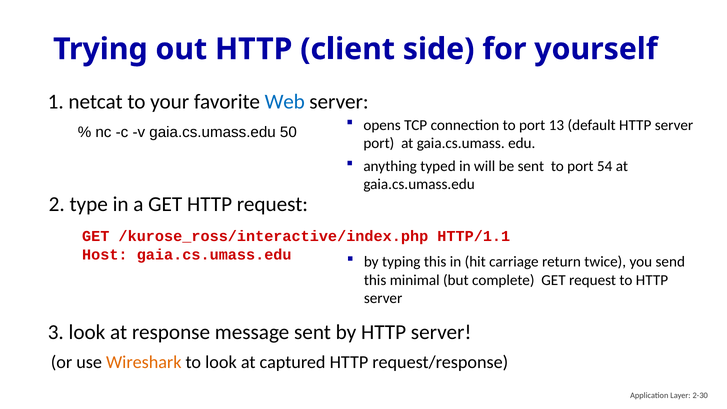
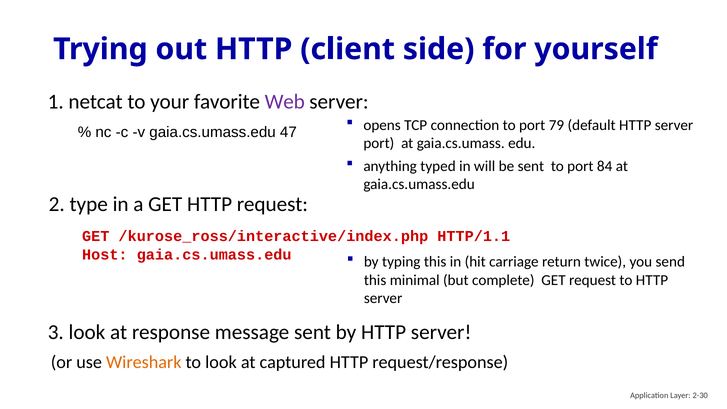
Web colour: blue -> purple
13: 13 -> 79
50: 50 -> 47
54: 54 -> 84
